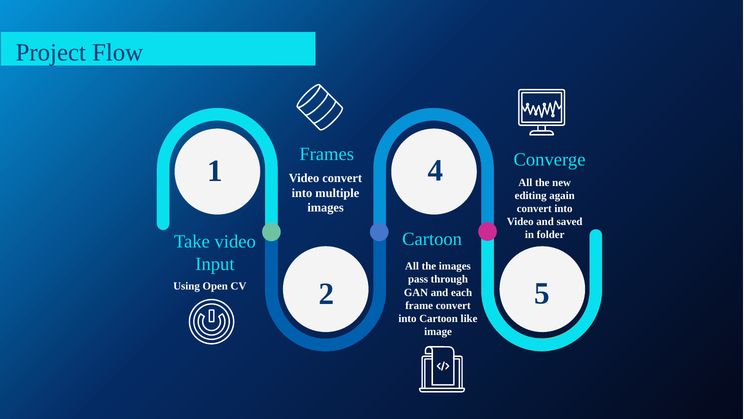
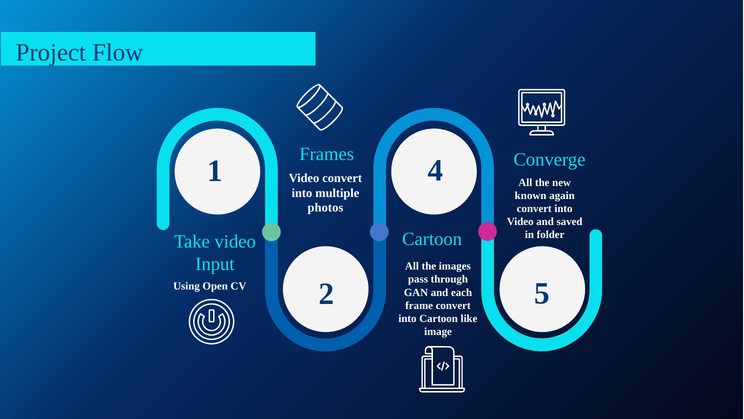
editing: editing -> known
images at (326, 208): images -> photos
